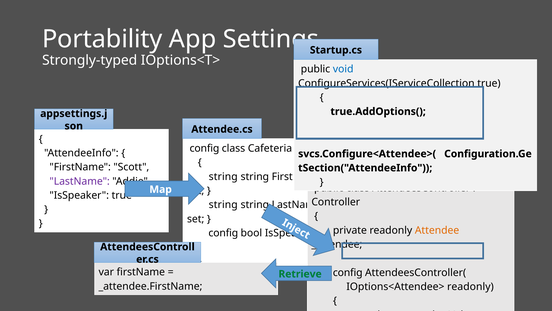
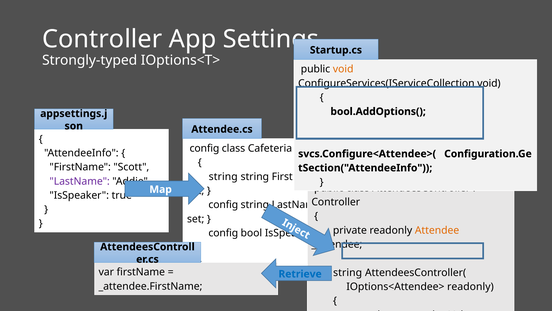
Portability at (102, 39): Portability -> Controller
void at (343, 69) colour: blue -> orange
true at (489, 83): true -> void
true.AddOptions(: true.AddOptions( -> bool.AddOptions(
string at (223, 204): string -> config
config at (348, 272): config -> string
Retrieve colour: green -> blue
